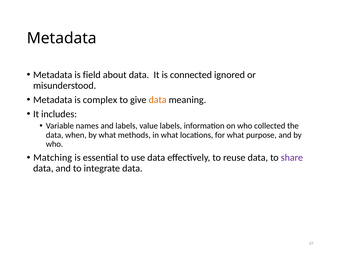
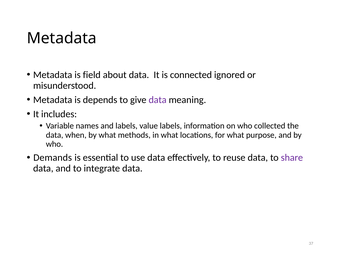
complex: complex -> depends
data at (158, 100) colour: orange -> purple
Matching: Matching -> Demands
